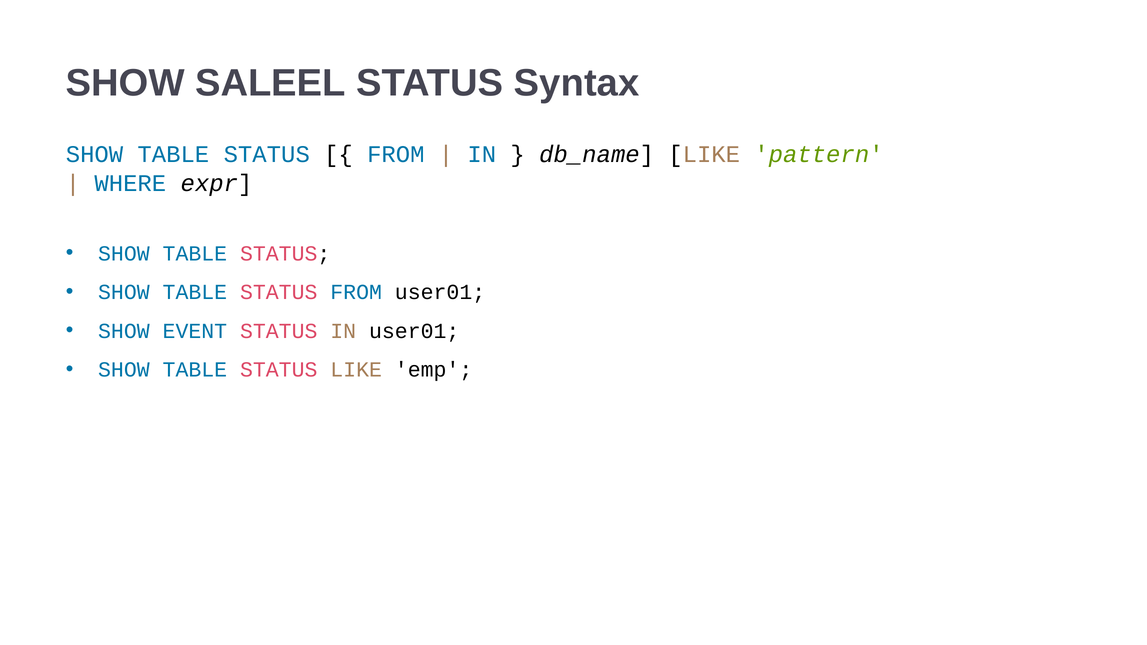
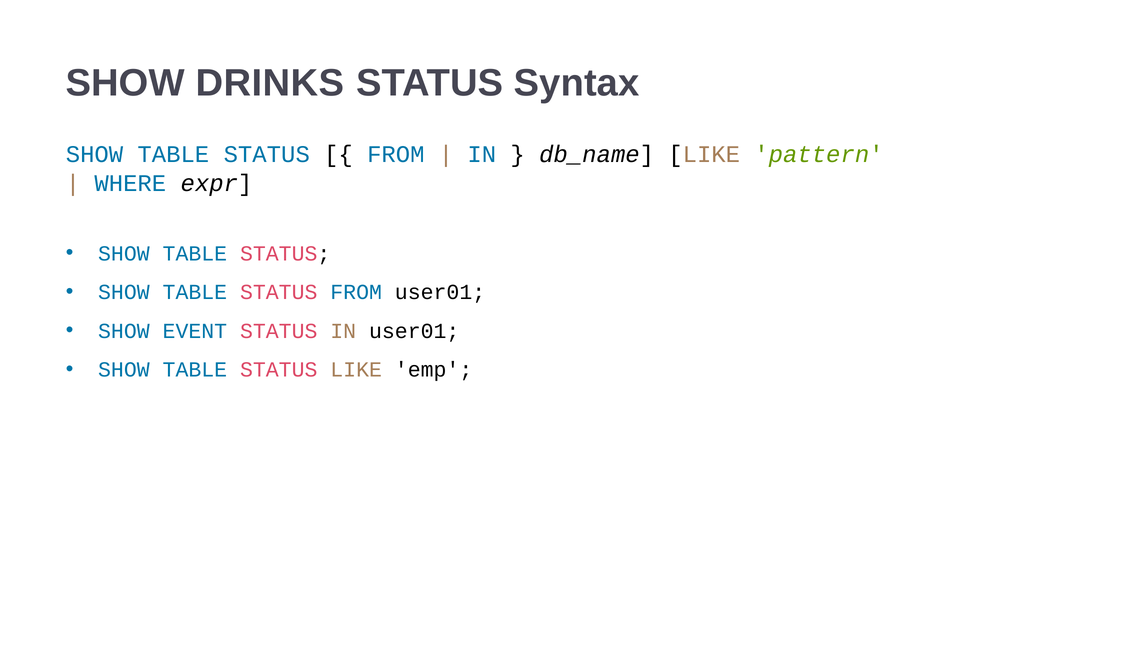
SALEEL: SALEEL -> DRINKS
